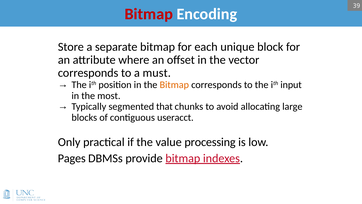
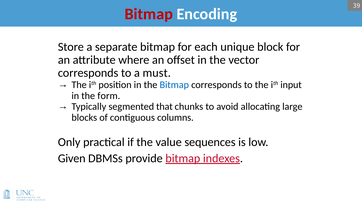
Bitmap at (174, 85) colour: orange -> blue
most: most -> form
useracct: useracct -> columns
processing: processing -> sequences
Pages: Pages -> Given
